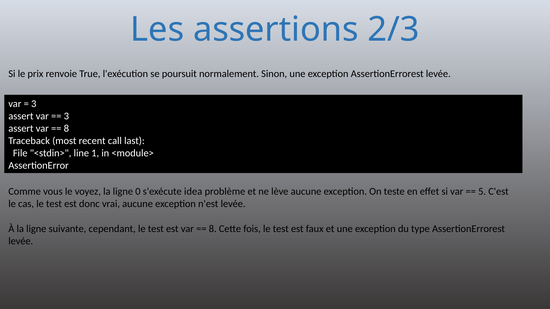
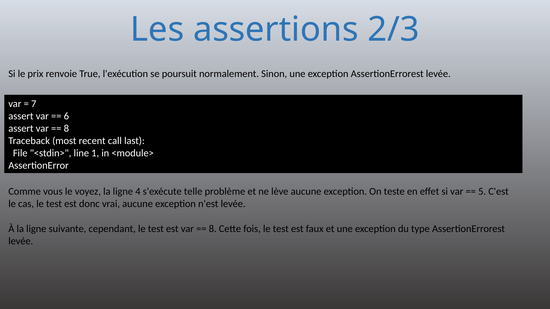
3 at (34, 104): 3 -> 7
3 at (66, 116): 3 -> 6
0: 0 -> 4
idea: idea -> telle
